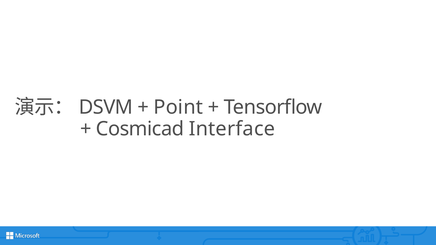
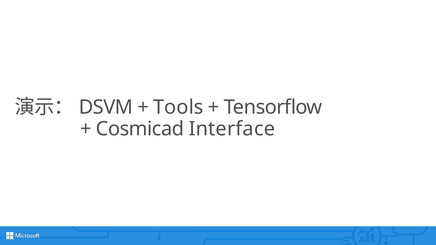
Point: Point -> Tools
